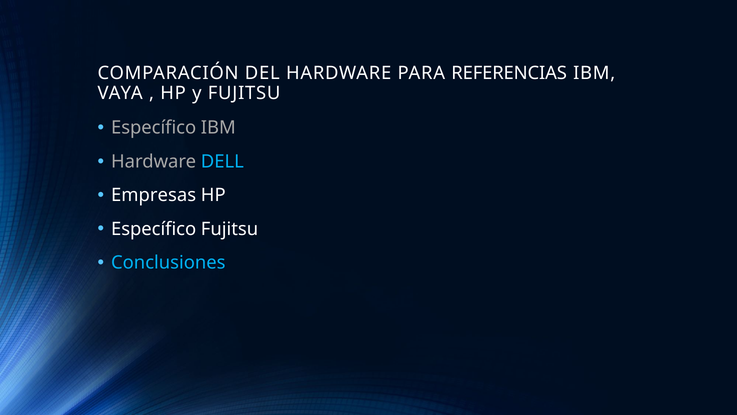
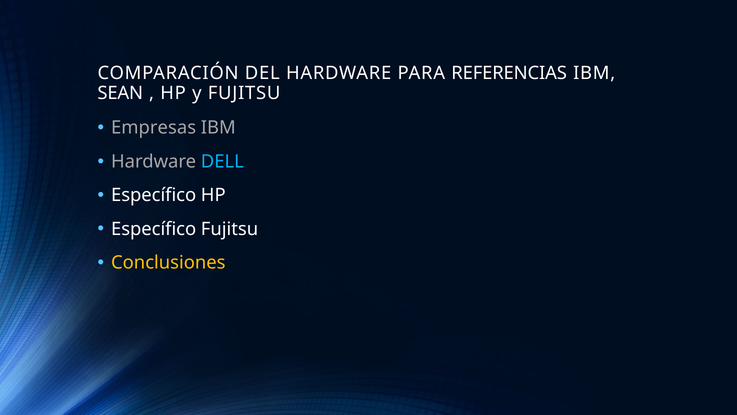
VAYA: VAYA -> SEAN
Específico at (154, 128): Específico -> Empresas
Empresas at (154, 195): Empresas -> Específico
Conclusiones colour: light blue -> yellow
